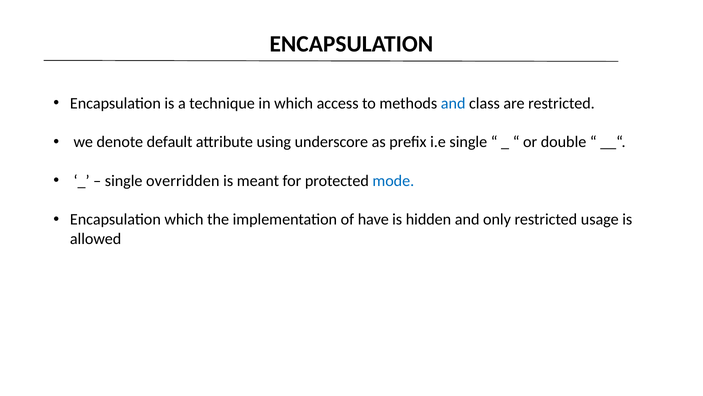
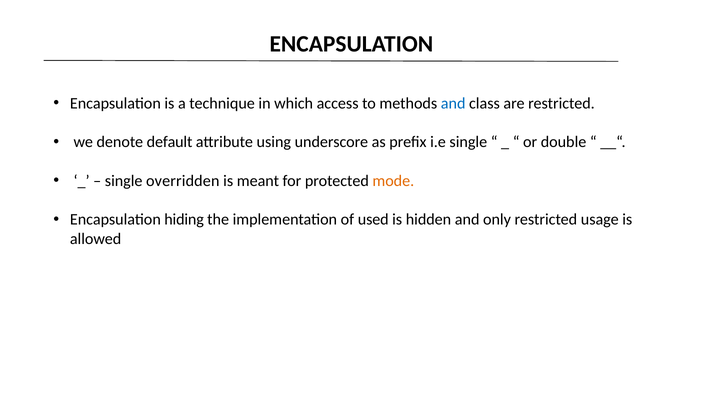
mode colour: blue -> orange
Encapsulation which: which -> hiding
have: have -> used
